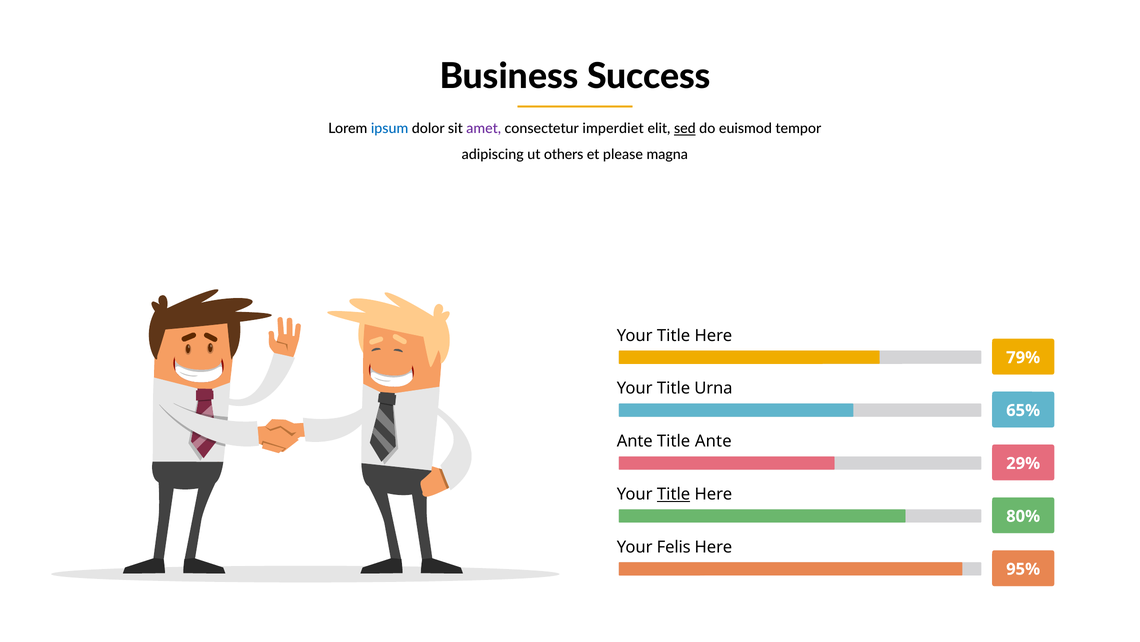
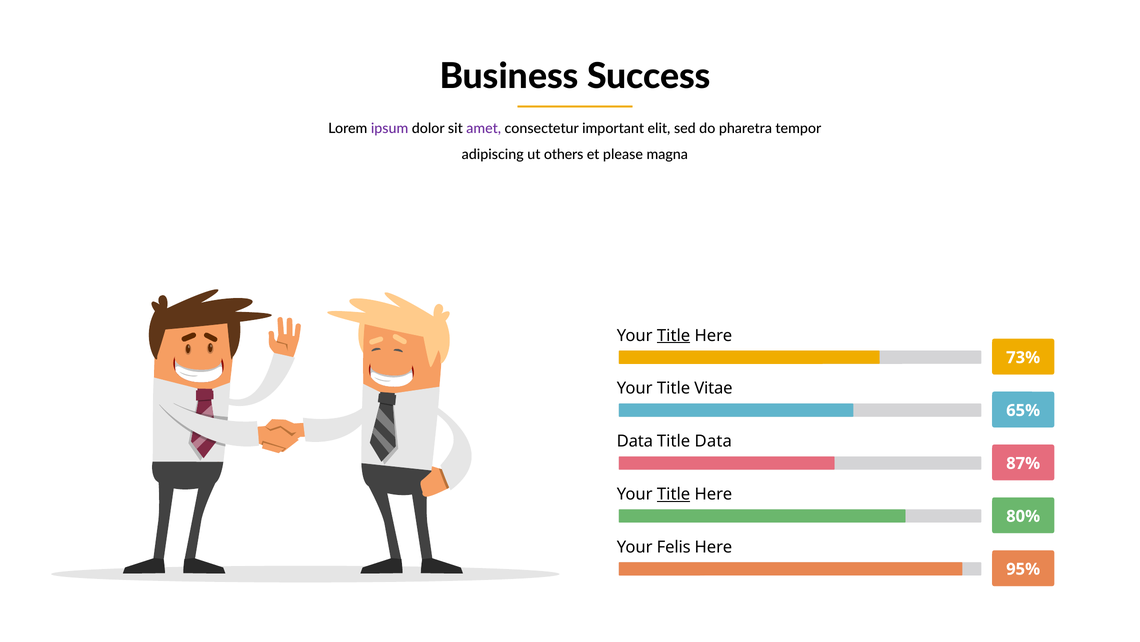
ipsum colour: blue -> purple
imperdiet: imperdiet -> important
sed underline: present -> none
euismod: euismod -> pharetra
Title at (674, 335) underline: none -> present
79%: 79% -> 73%
Urna: Urna -> Vitae
Ante at (635, 441): Ante -> Data
Title Ante: Ante -> Data
29%: 29% -> 87%
